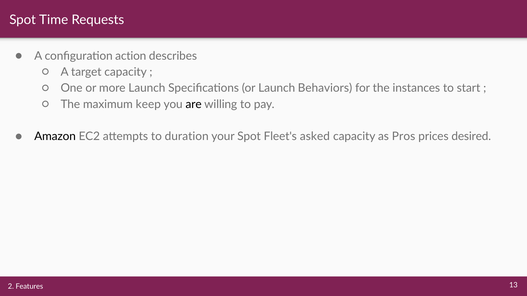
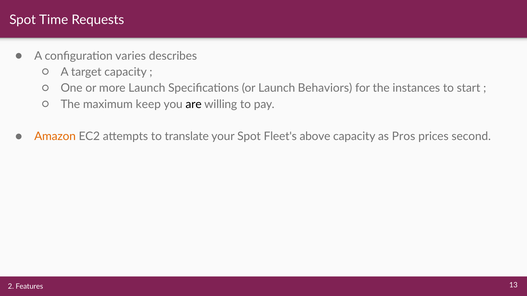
action: action -> varies
Amazon colour: black -> orange
duration: duration -> translate
asked: asked -> above
desired: desired -> second
